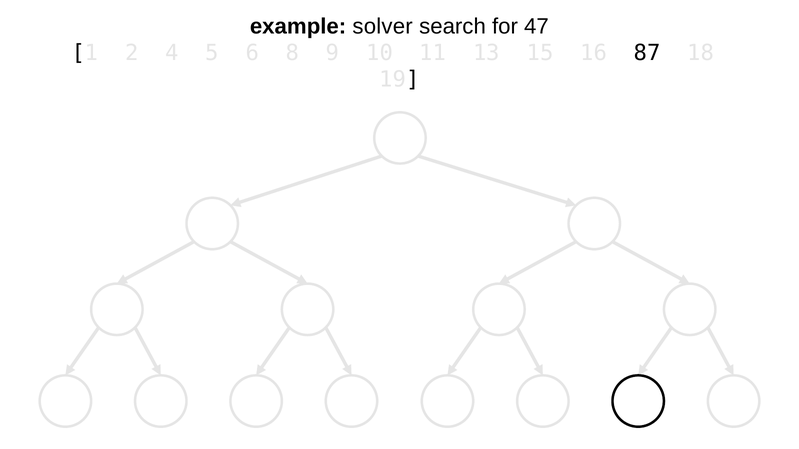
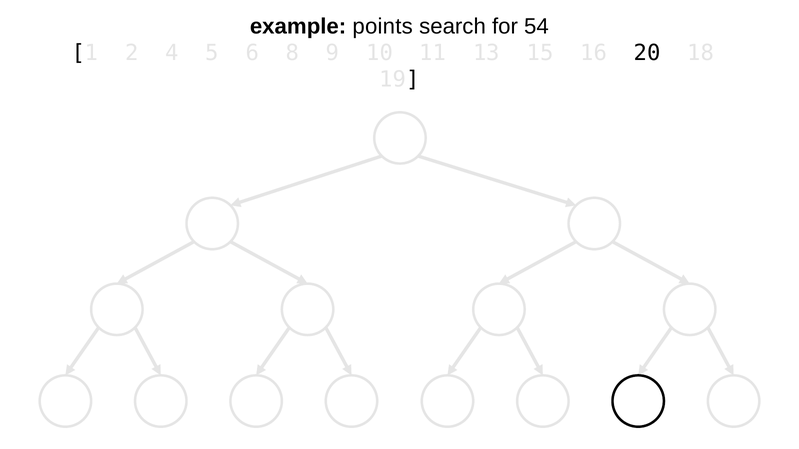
solver: solver -> points
47: 47 -> 54
87: 87 -> 20
